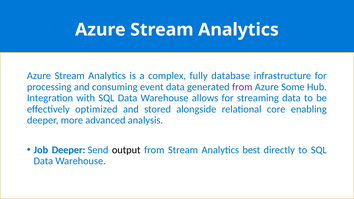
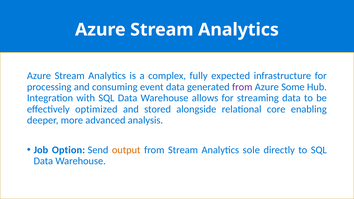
database: database -> expected
Job Deeper: Deeper -> Option
output colour: black -> orange
best: best -> sole
